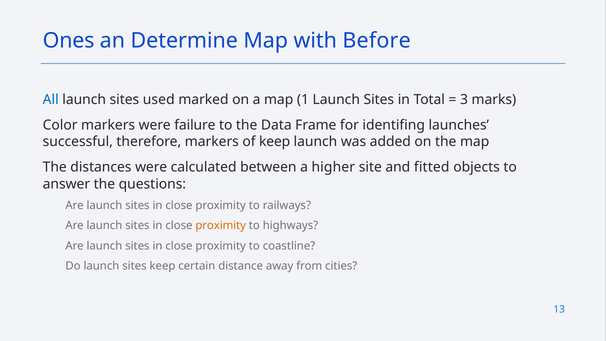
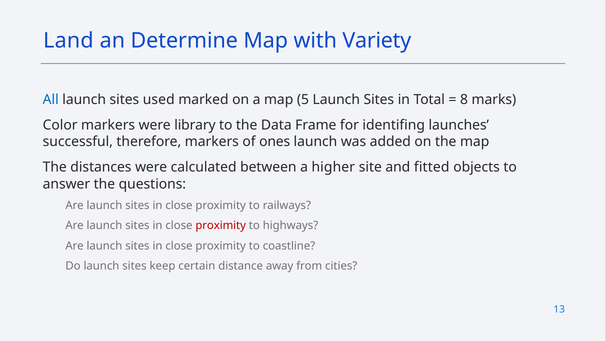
Ones: Ones -> Land
Before: Before -> Variety
1: 1 -> 5
3: 3 -> 8
failure: failure -> library
of keep: keep -> ones
proximity at (221, 226) colour: orange -> red
